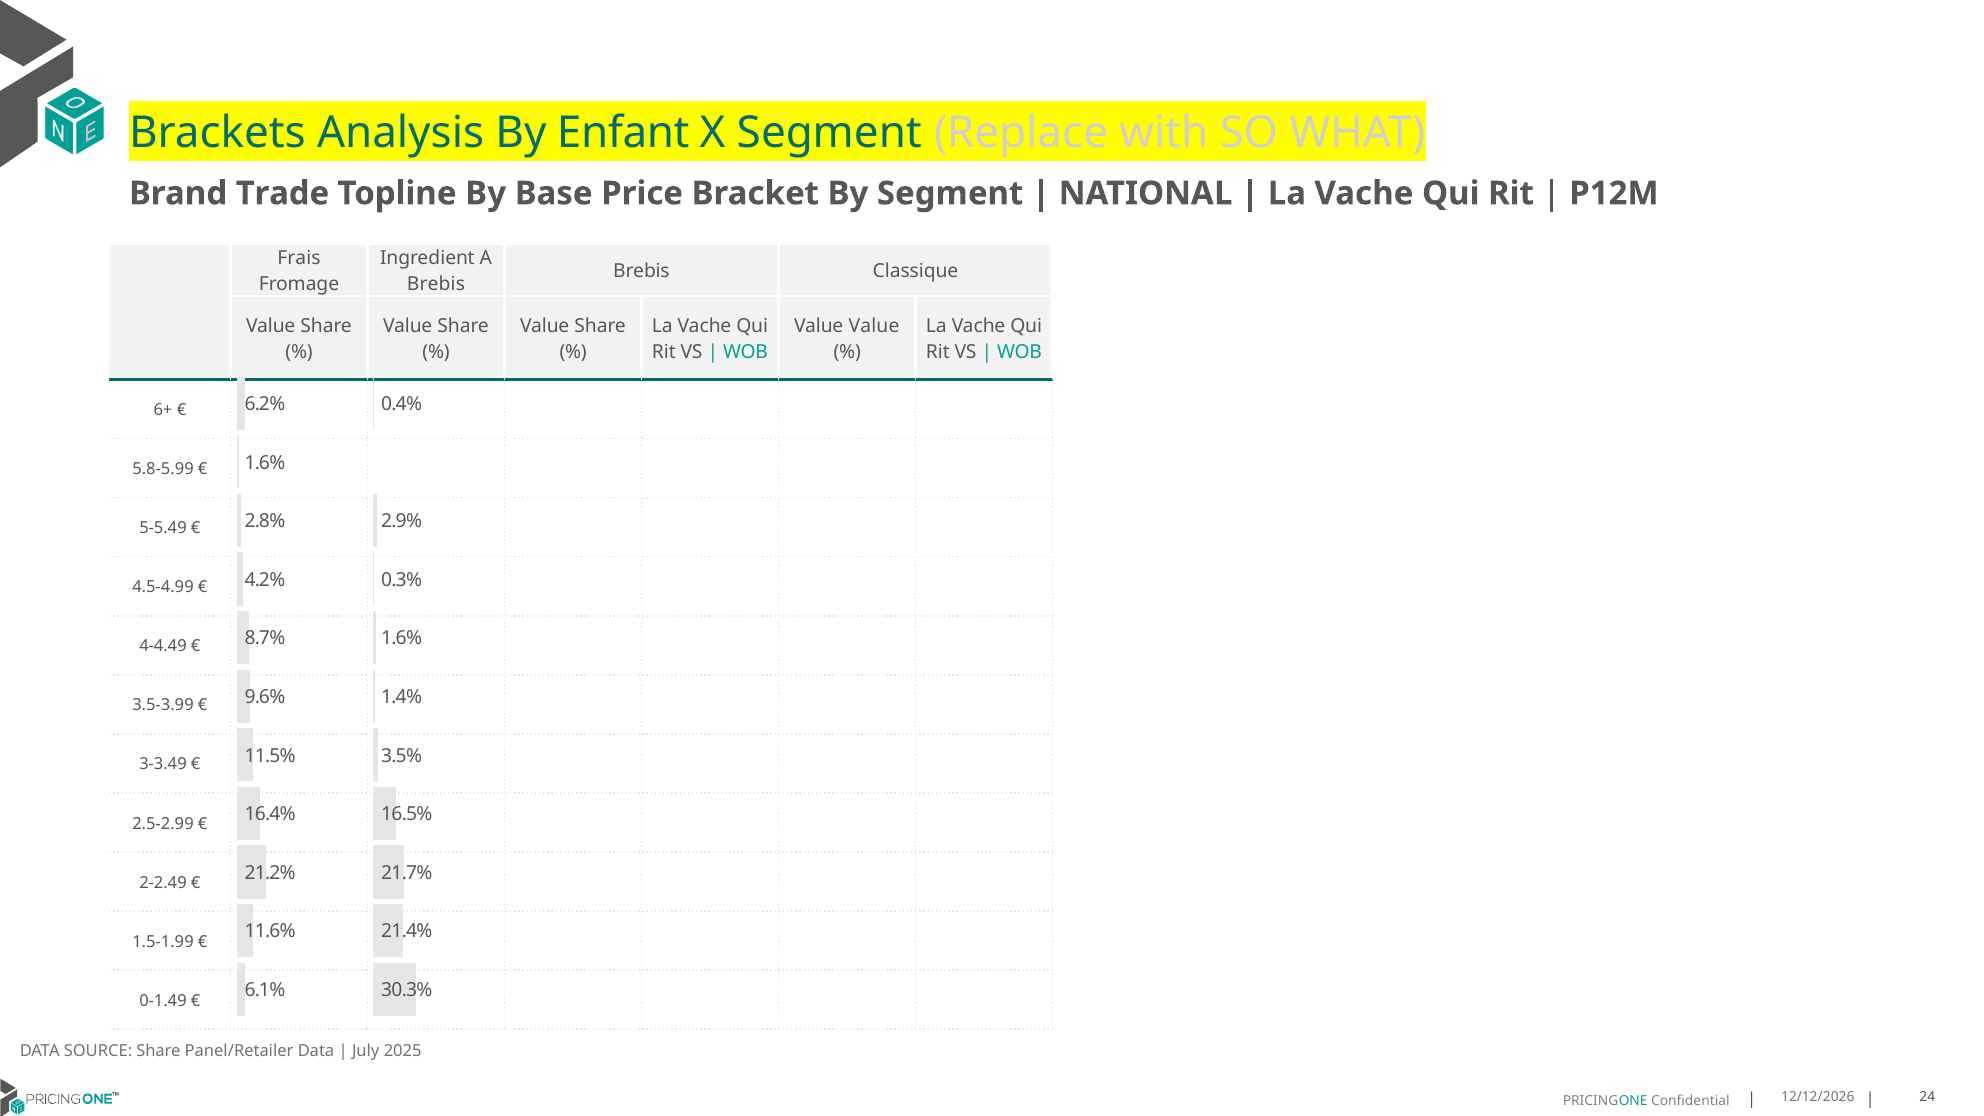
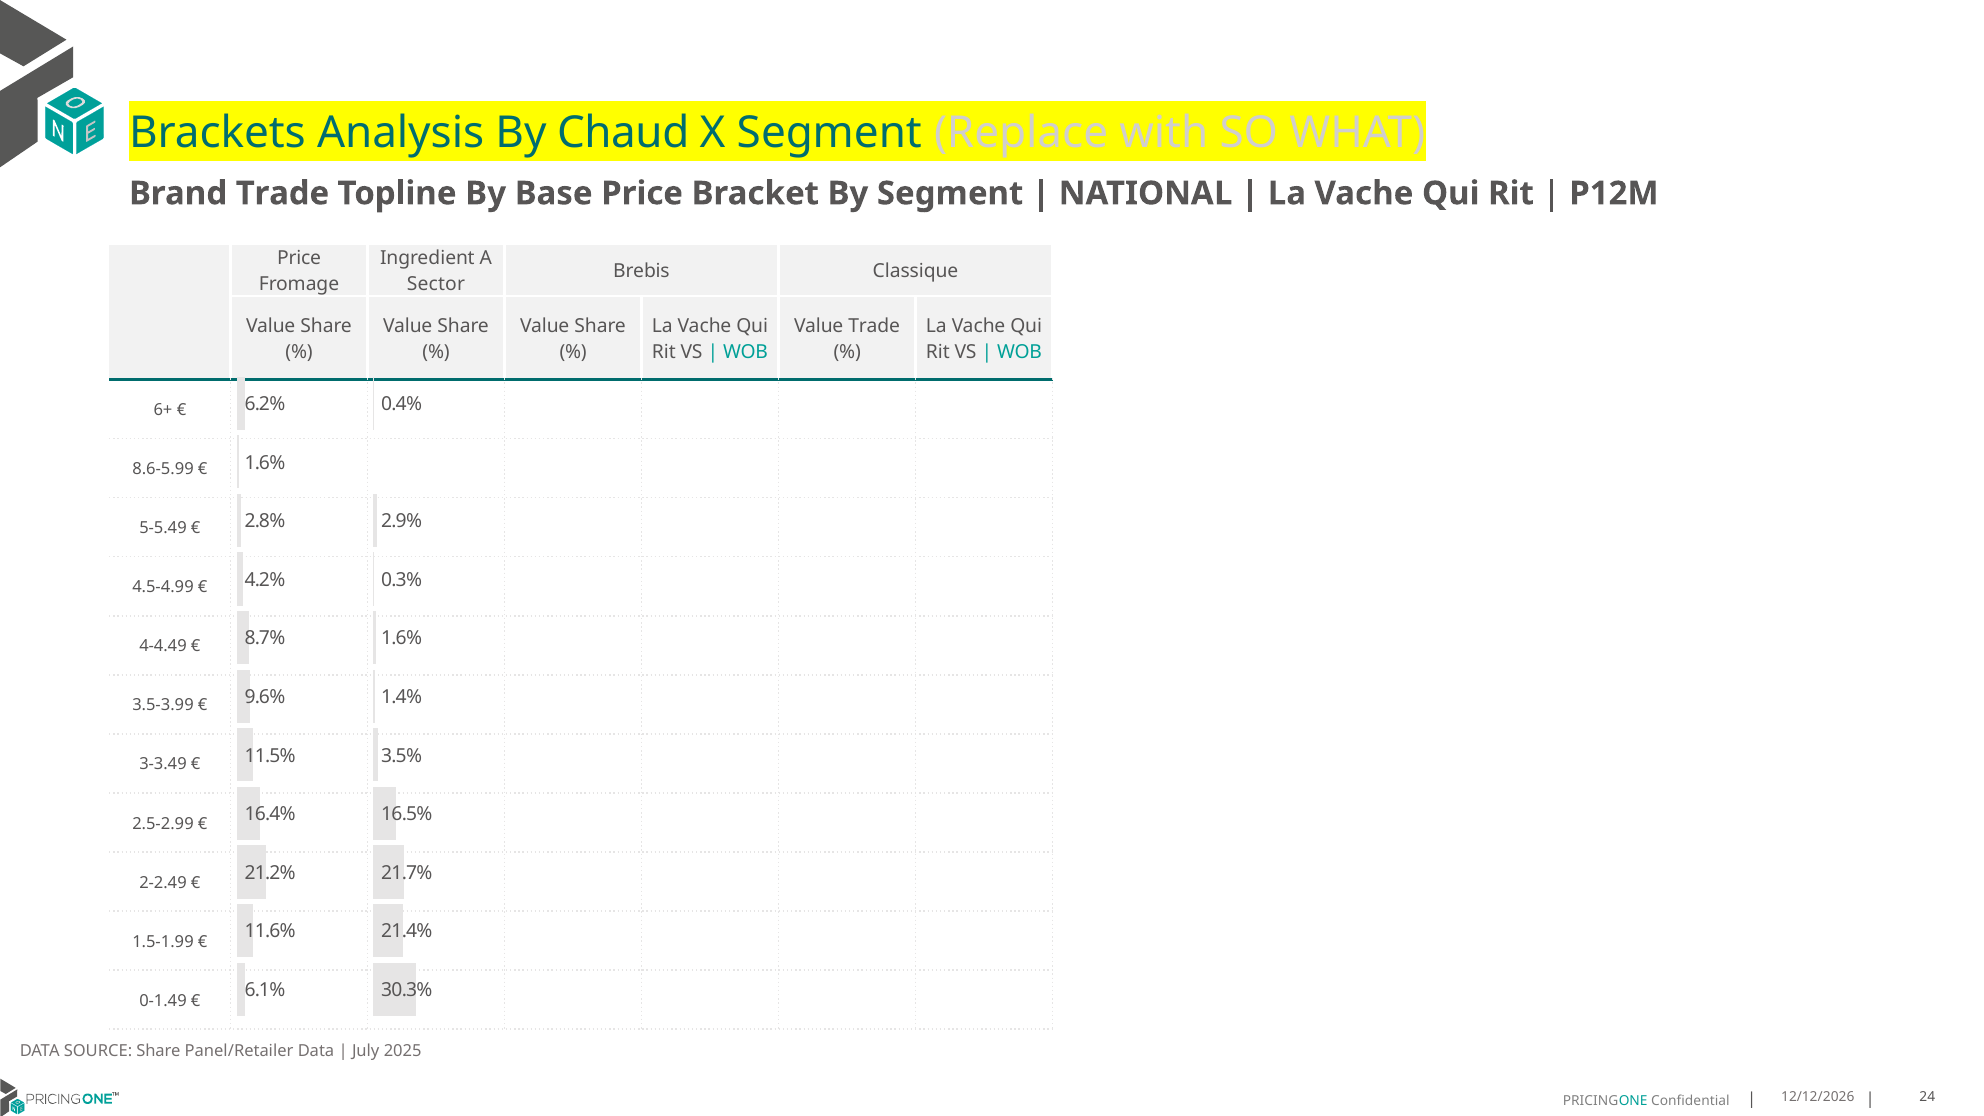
Enfant: Enfant -> Chaud
Frais at (299, 258): Frais -> Price
Brebis at (436, 284): Brebis -> Sector
Value Value: Value -> Trade
5.8-5.99: 5.8-5.99 -> 8.6-5.99
